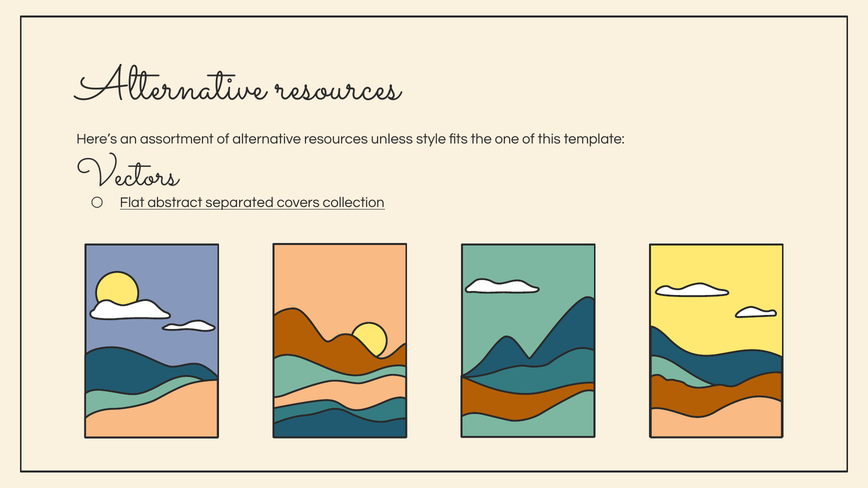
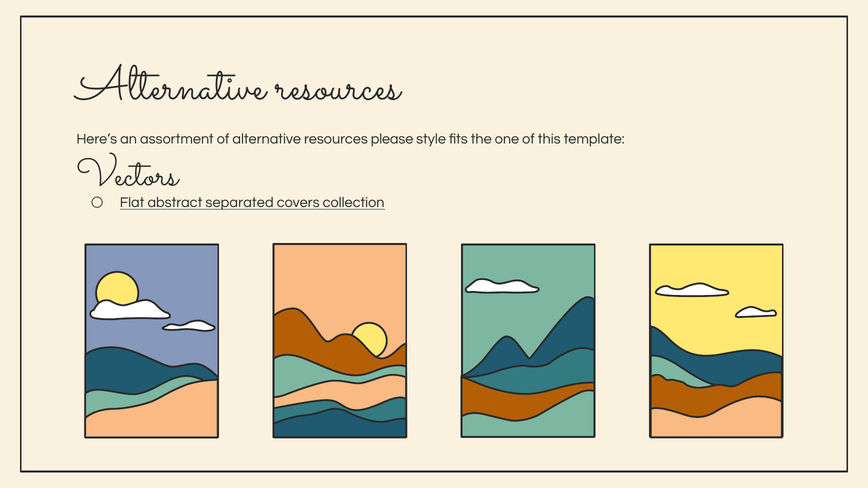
unless: unless -> please
